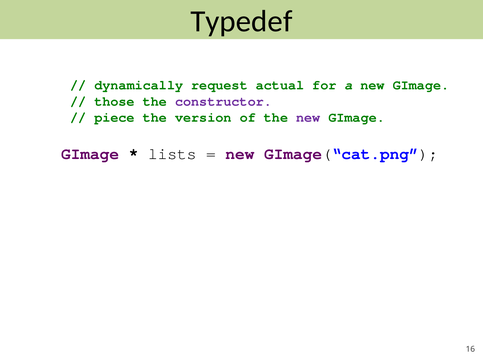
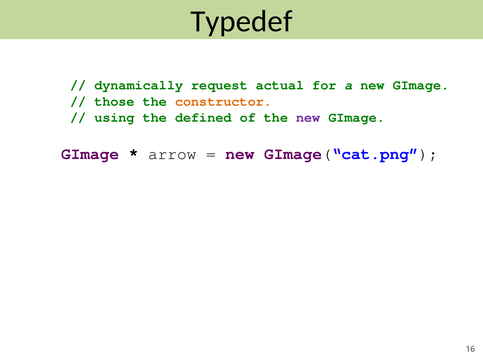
constructor colour: purple -> orange
piece: piece -> using
version: version -> defined
lists: lists -> arrow
